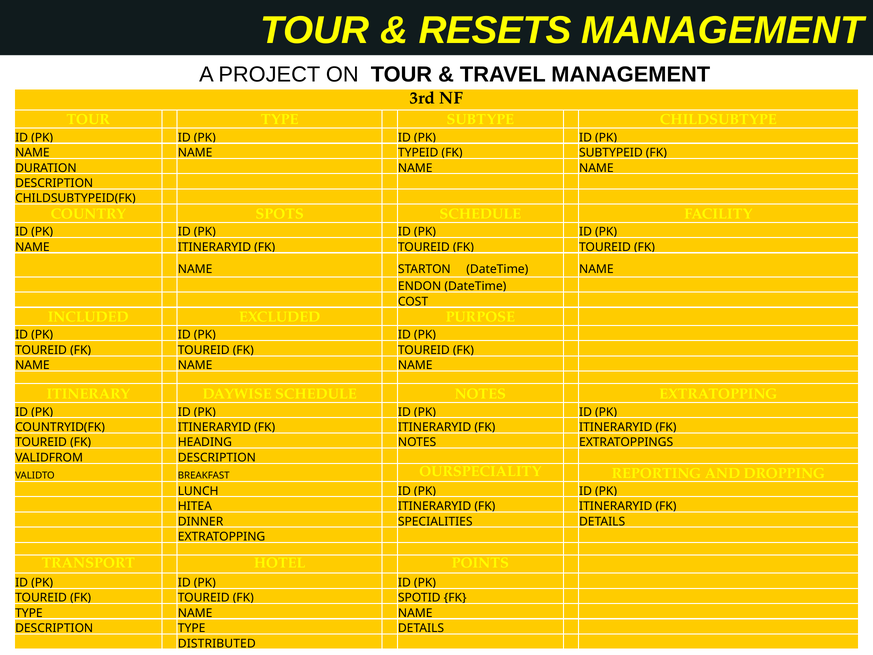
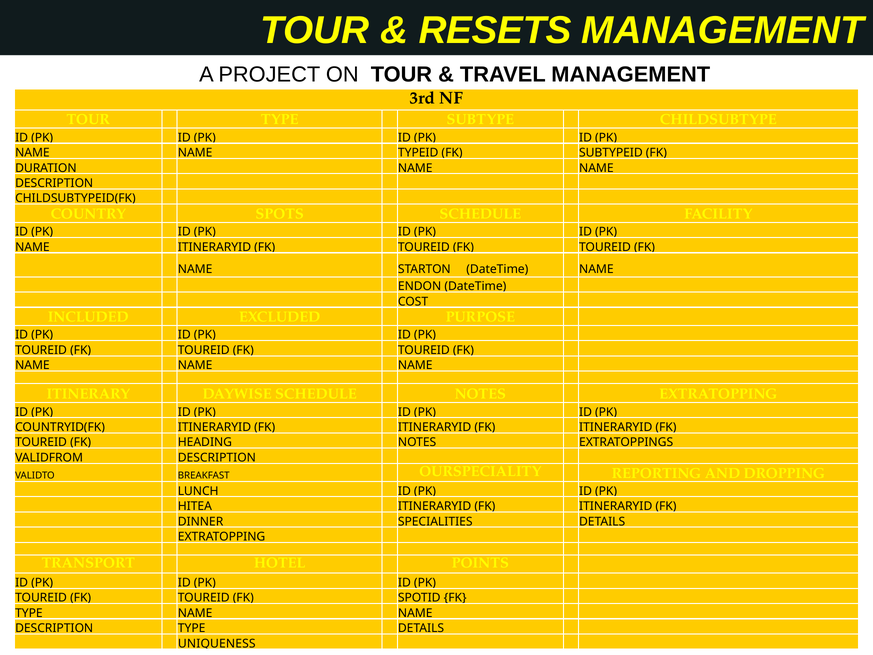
DISTRIBUTED: DISTRIBUTED -> UNIQUENESS
